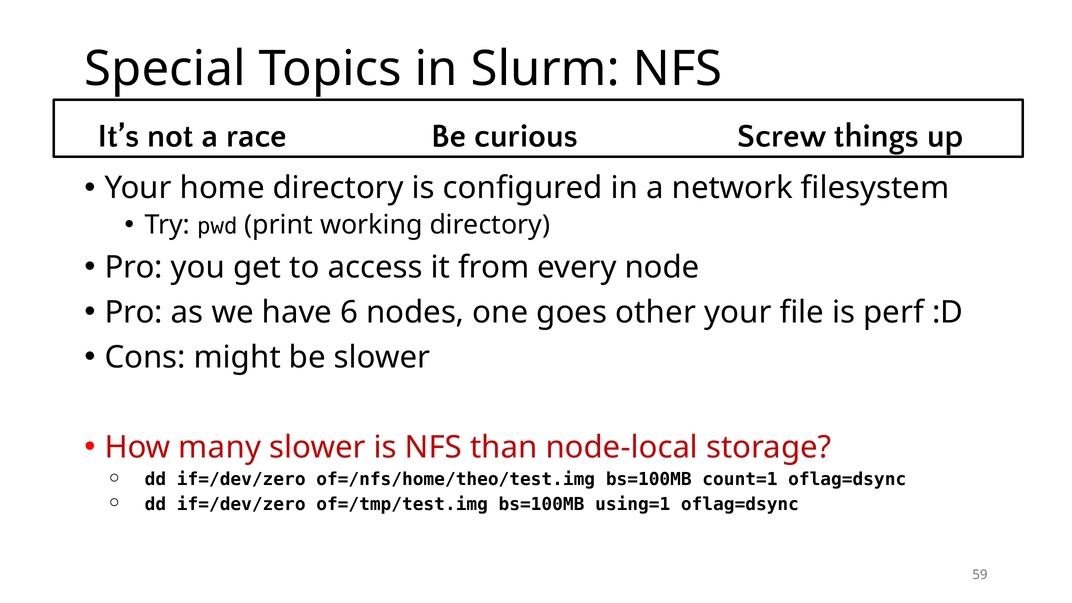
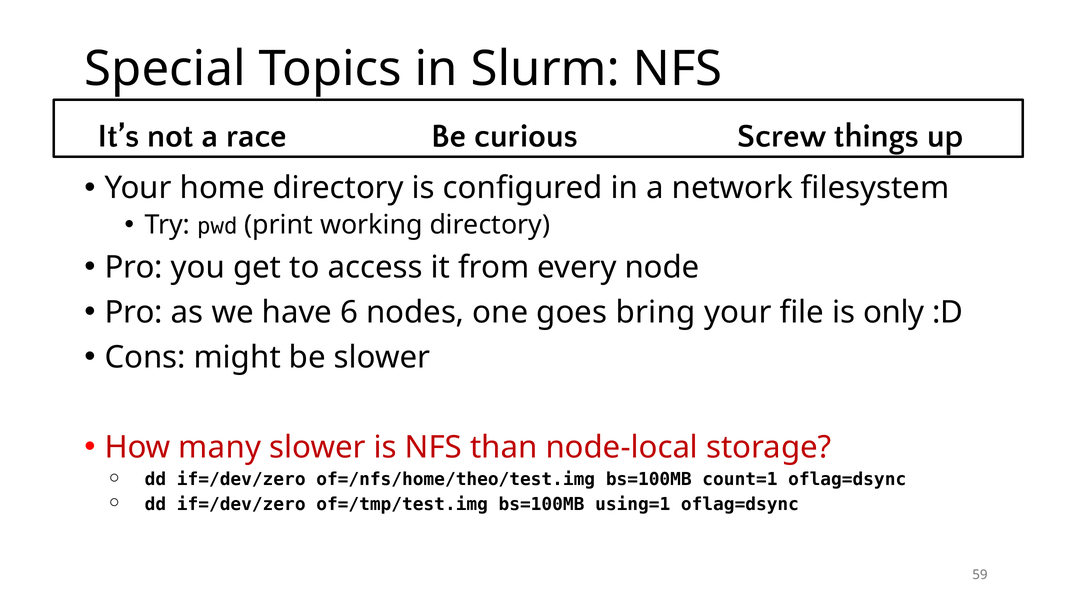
other: other -> bring
perf: perf -> only
